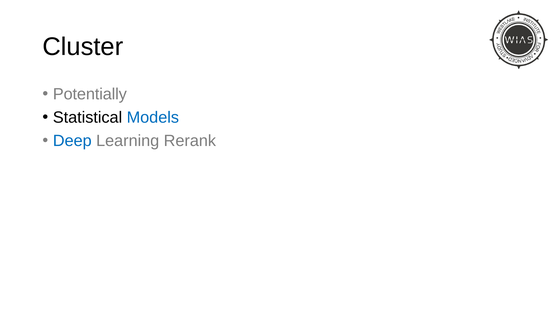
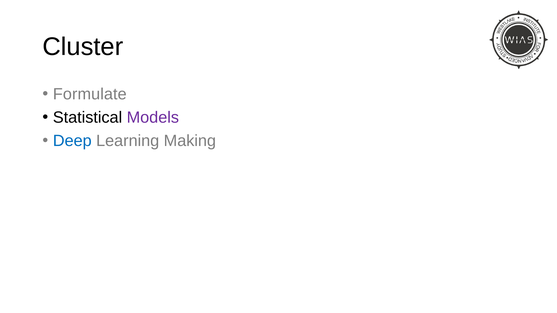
Potentially: Potentially -> Formulate
Models colour: blue -> purple
Rerank: Rerank -> Making
